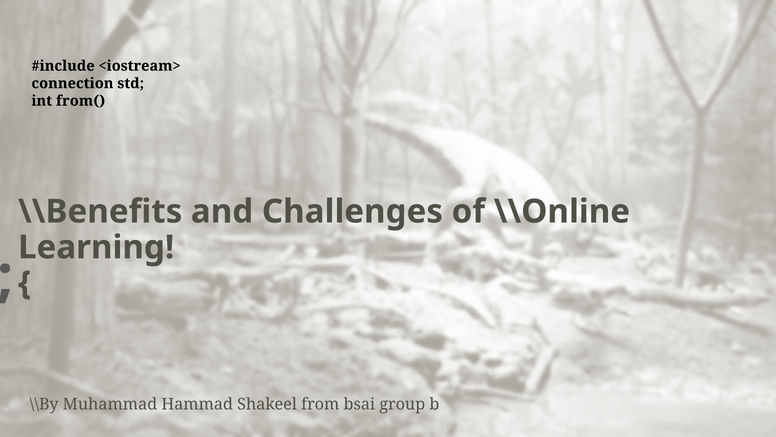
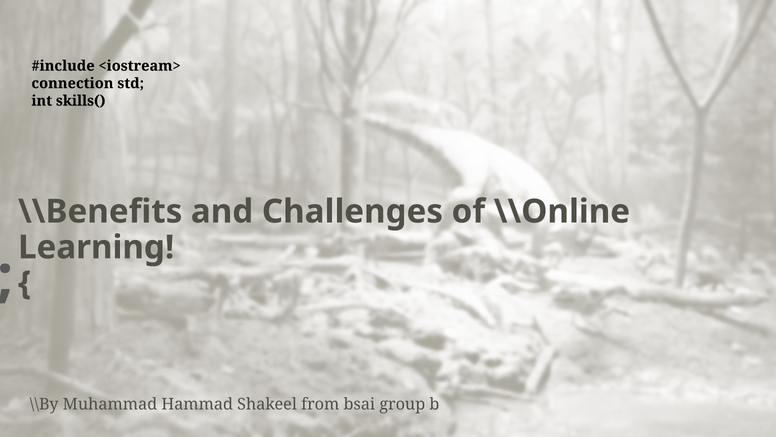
from(: from( -> skills(
